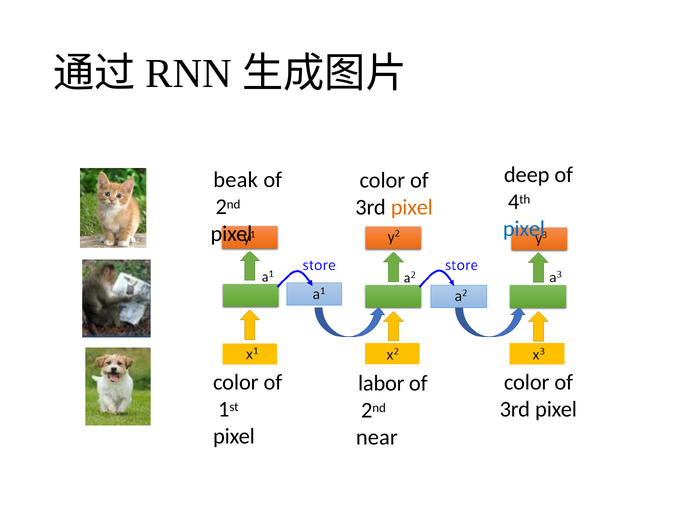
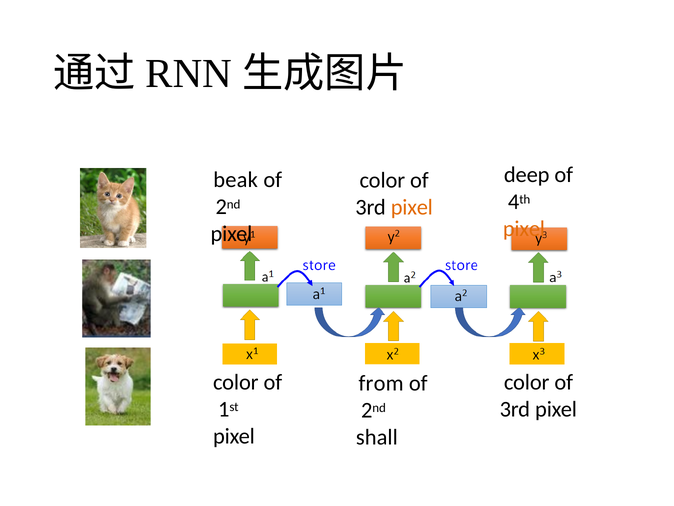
pixel at (524, 228) colour: blue -> orange
labor: labor -> from
near: near -> shall
